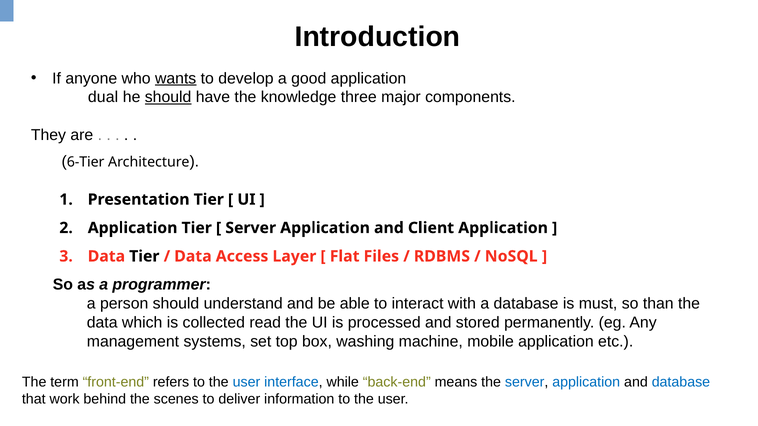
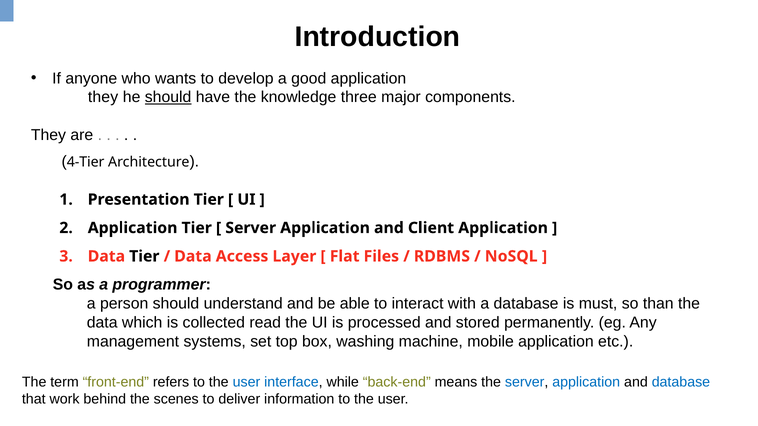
wants underline: present -> none
dual at (103, 97): dual -> they
6-Tier: 6-Tier -> 4-Tier
